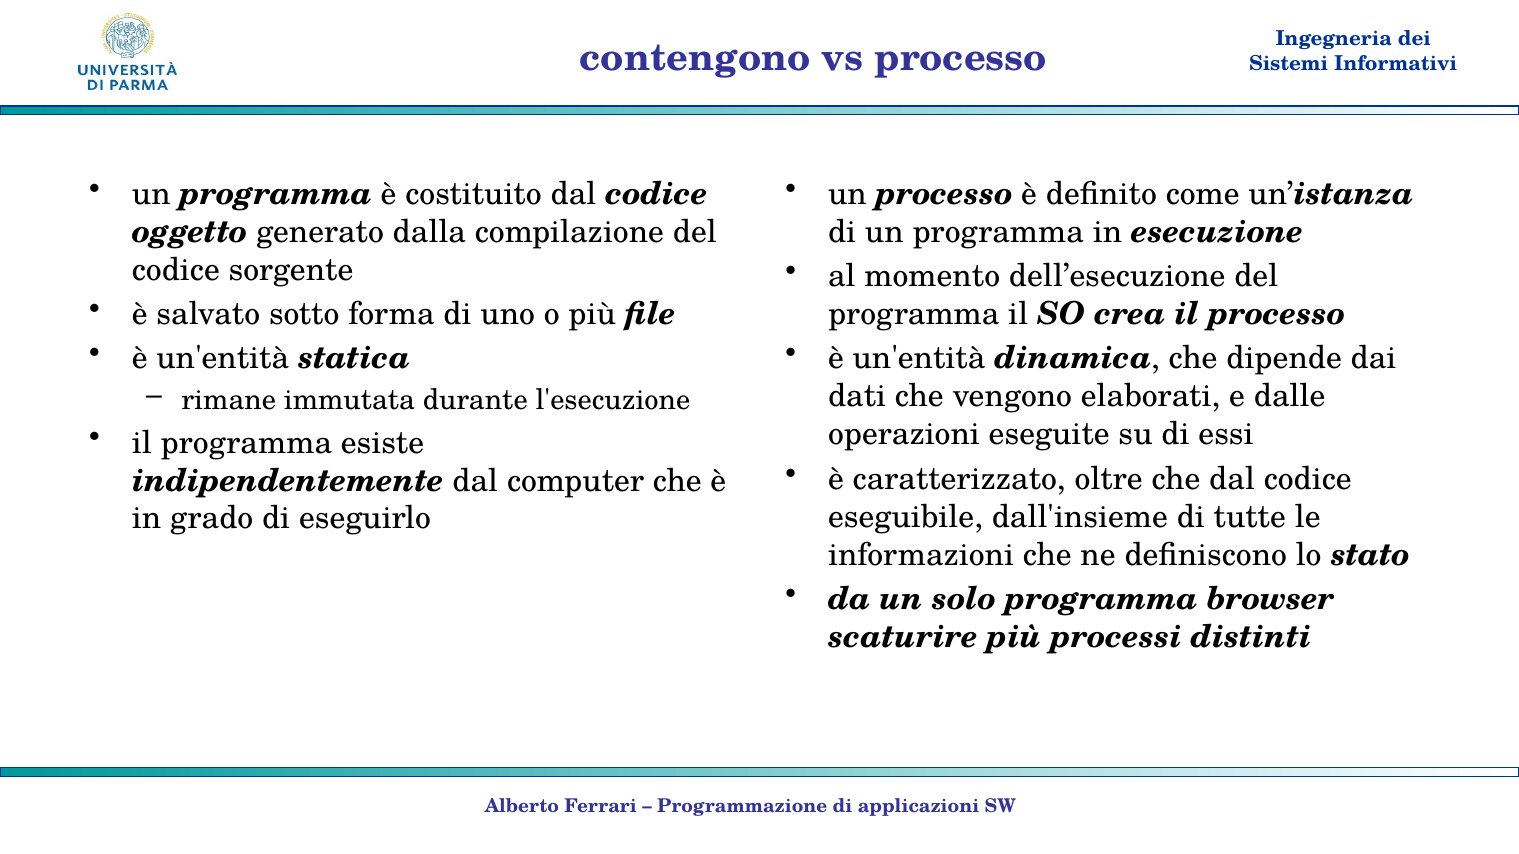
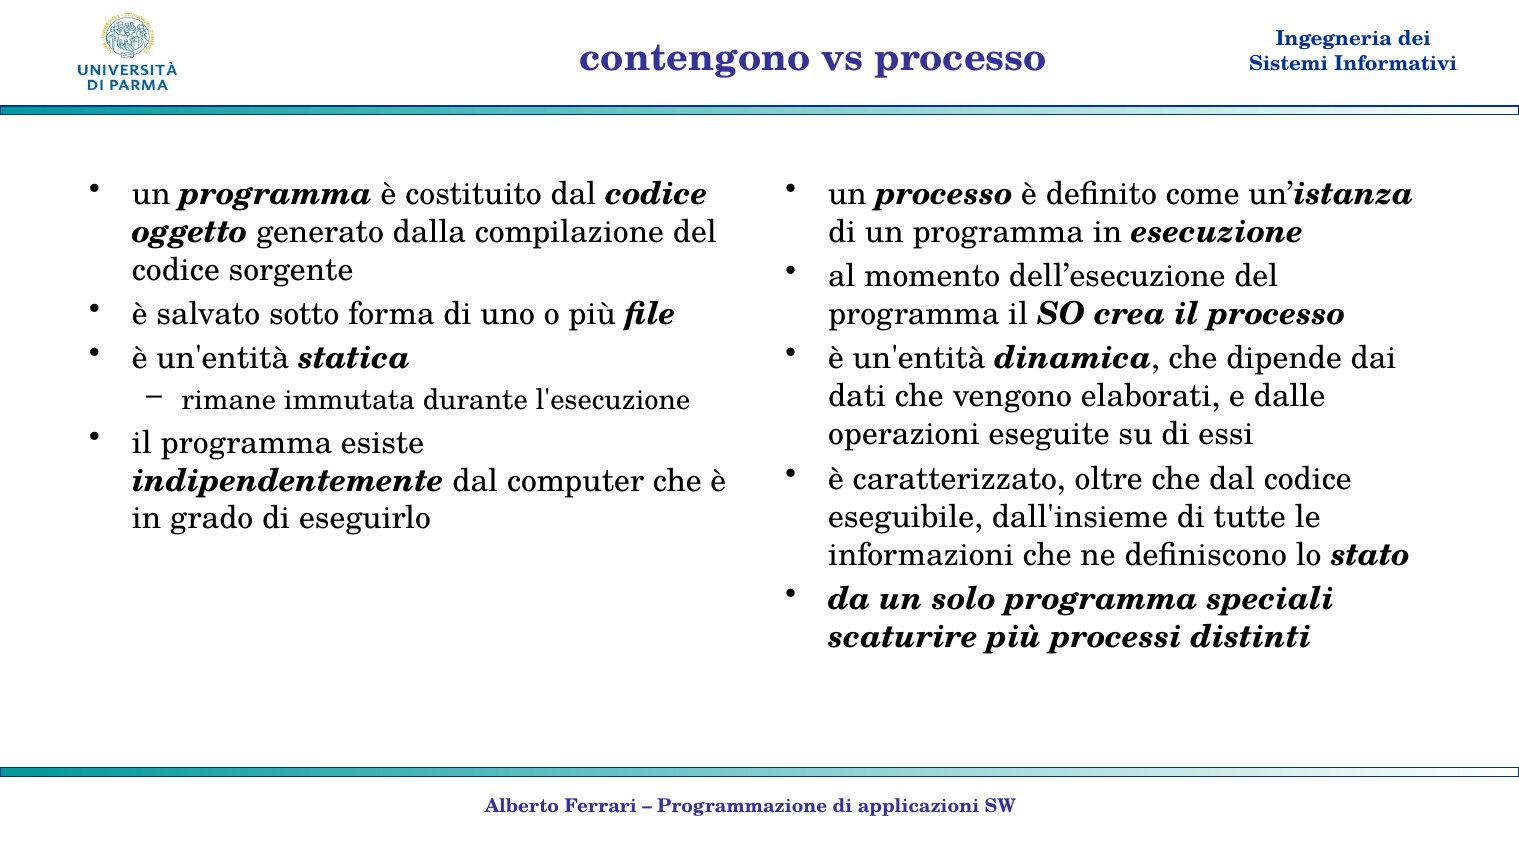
browser: browser -> speciali
